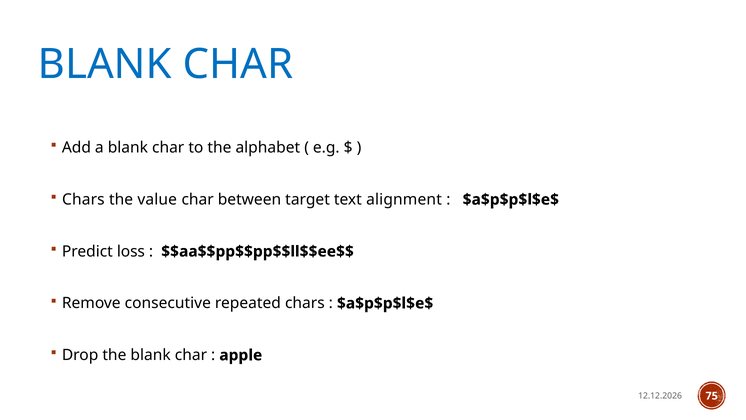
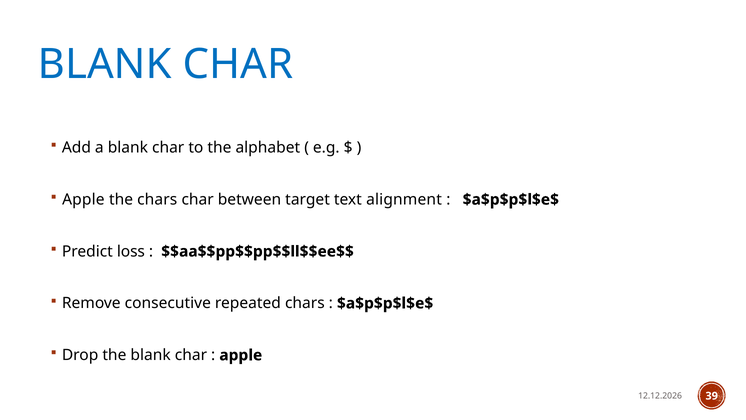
Chars at (83, 199): Chars -> Apple
the value: value -> chars
75: 75 -> 39
